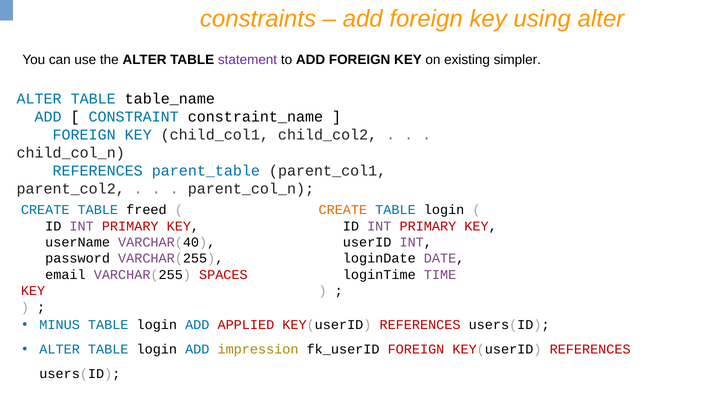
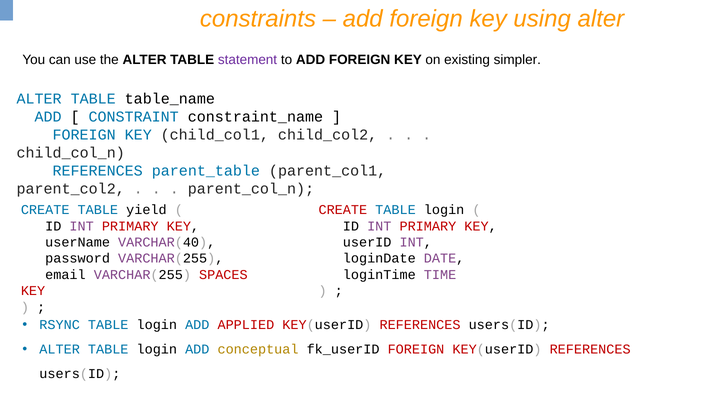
freed: freed -> yield
CREATE at (343, 210) colour: orange -> red
MINUS: MINUS -> RSYNC
impression: impression -> conceptual
